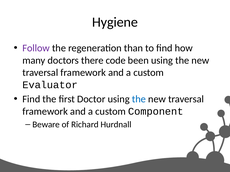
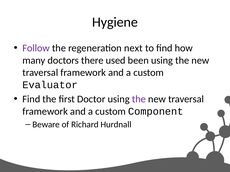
than: than -> next
code: code -> used
the at (139, 99) colour: blue -> purple
